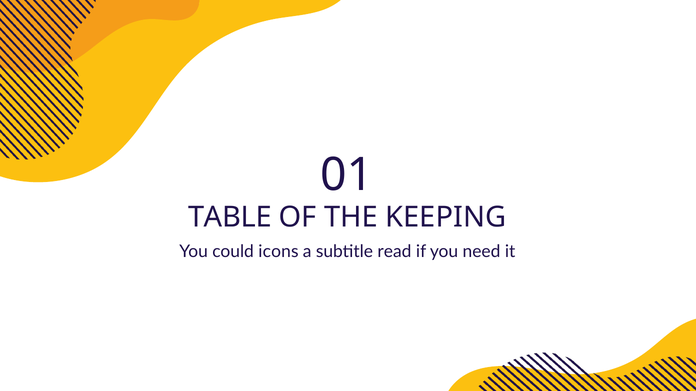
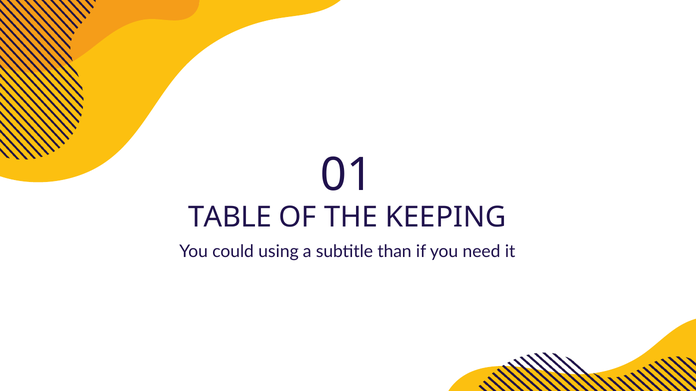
icons: icons -> using
read: read -> than
